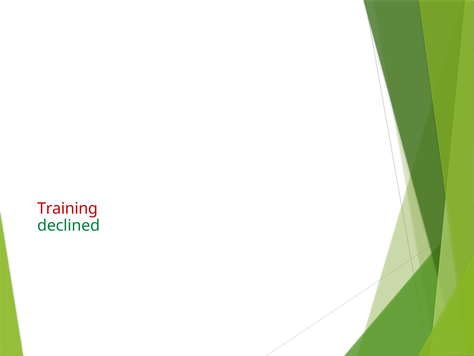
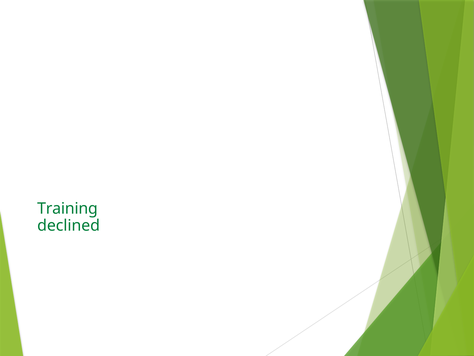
Training at (67, 208) colour: red -> green
